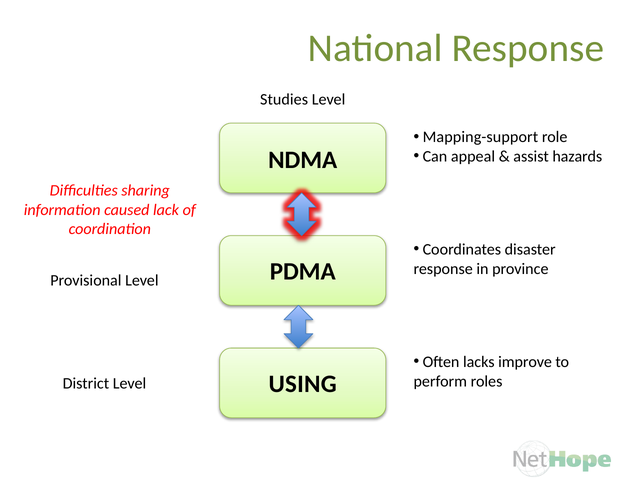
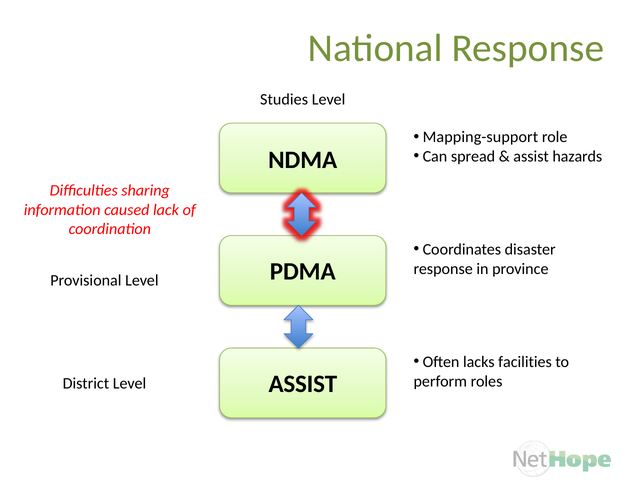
appeal: appeal -> spread
improve: improve -> facilities
USING at (303, 384): USING -> ASSIST
